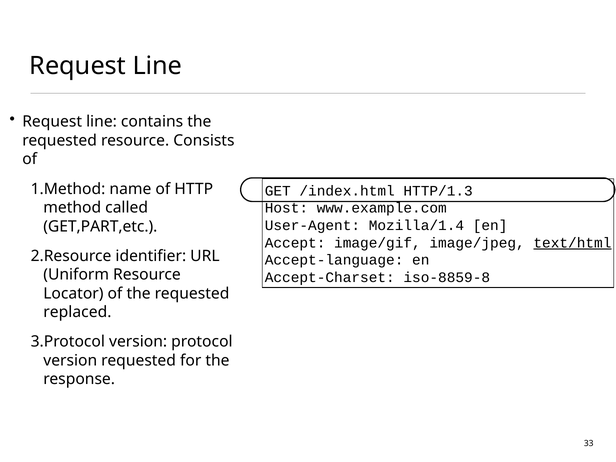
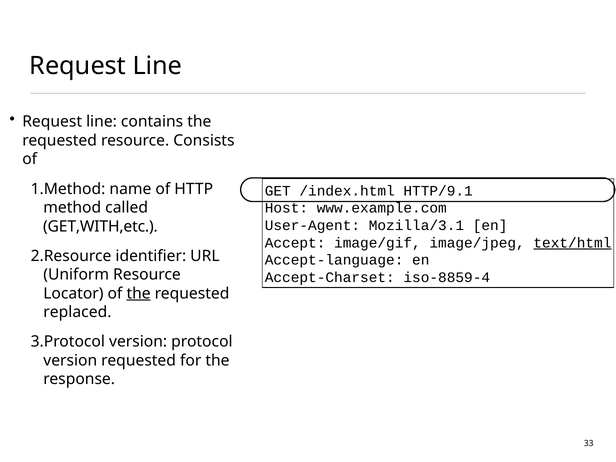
HTTP/1.3: HTTP/1.3 -> HTTP/9.1
Mozilla/1.4: Mozilla/1.4 -> Mozilla/3.1
GET,PART,etc: GET,PART,etc -> GET,WITH,etc
iso-8859-8: iso-8859-8 -> iso-8859-4
the at (139, 293) underline: none -> present
